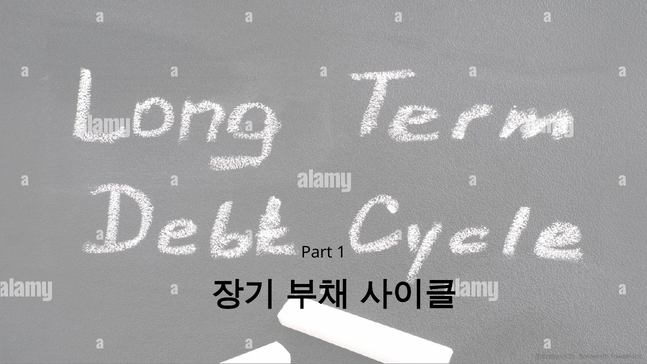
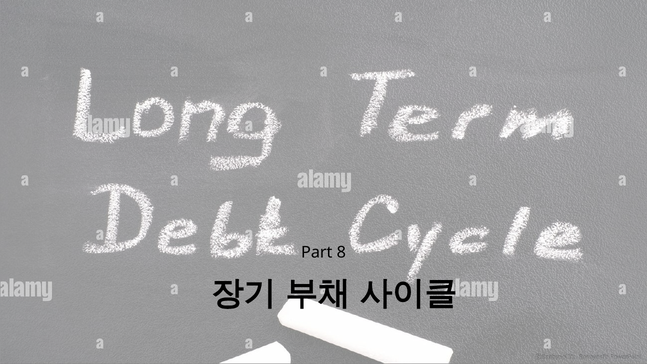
1: 1 -> 8
